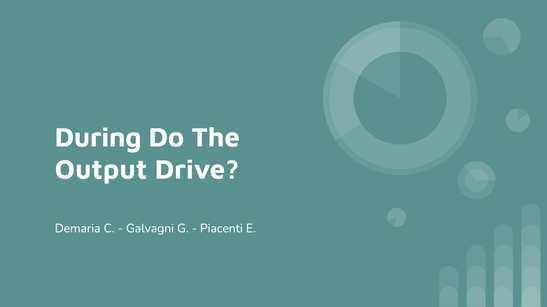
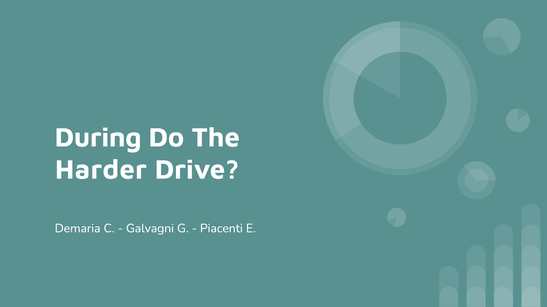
Output: Output -> Harder
